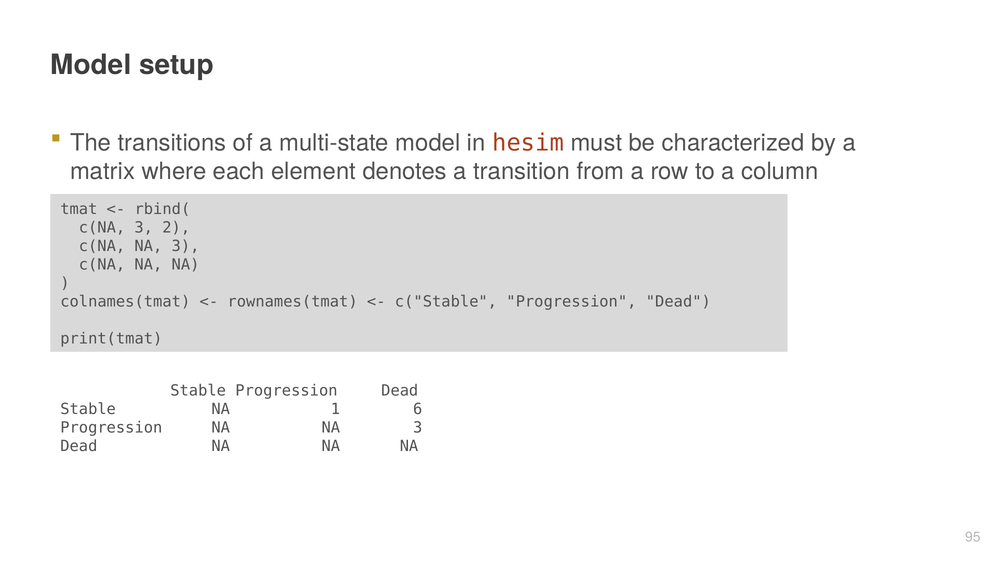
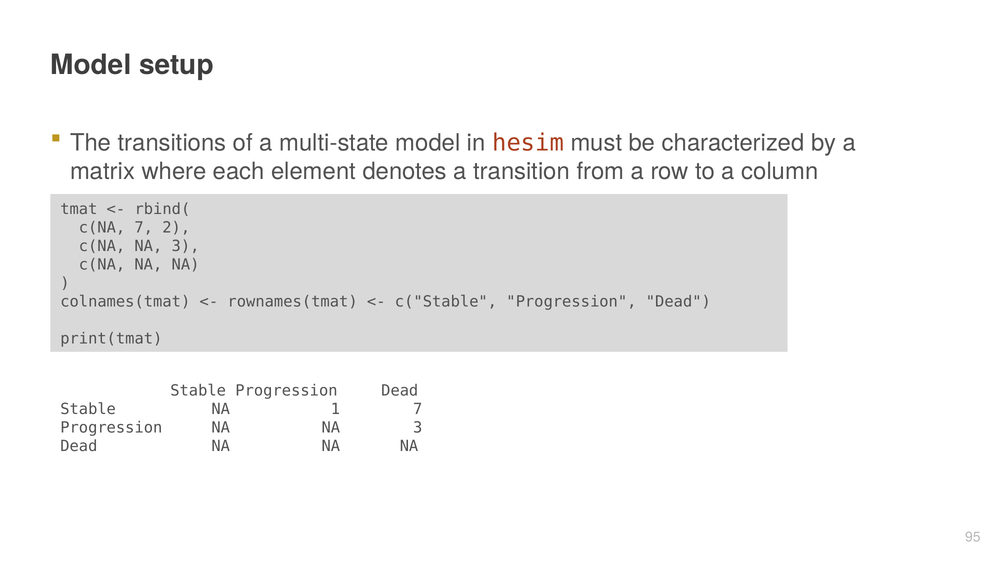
c(NA 3: 3 -> 7
1 6: 6 -> 7
